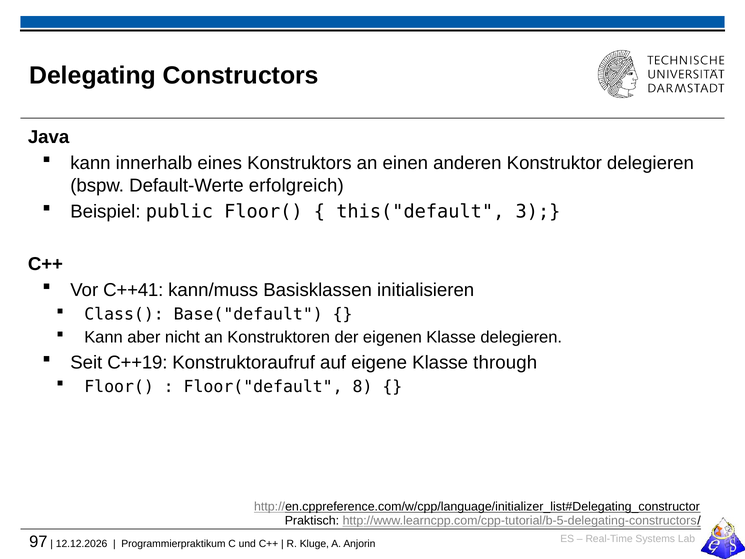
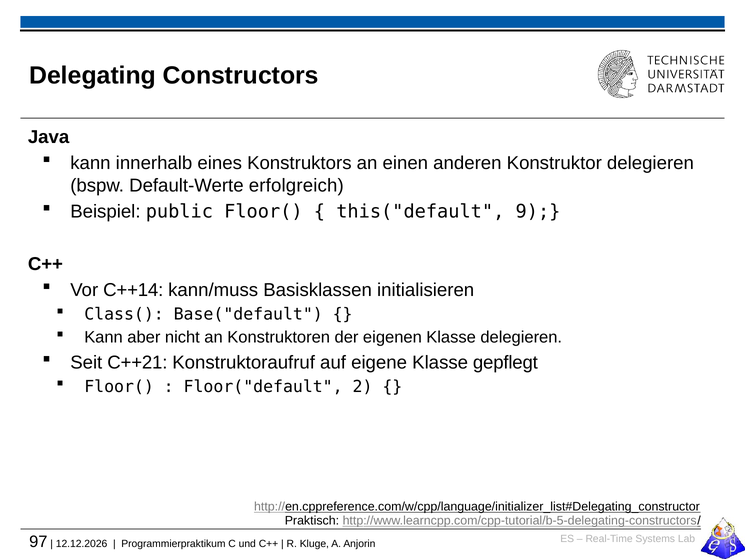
3: 3 -> 9
C++41: C++41 -> C++14
C++19: C++19 -> C++21
through: through -> gepflegt
8: 8 -> 2
